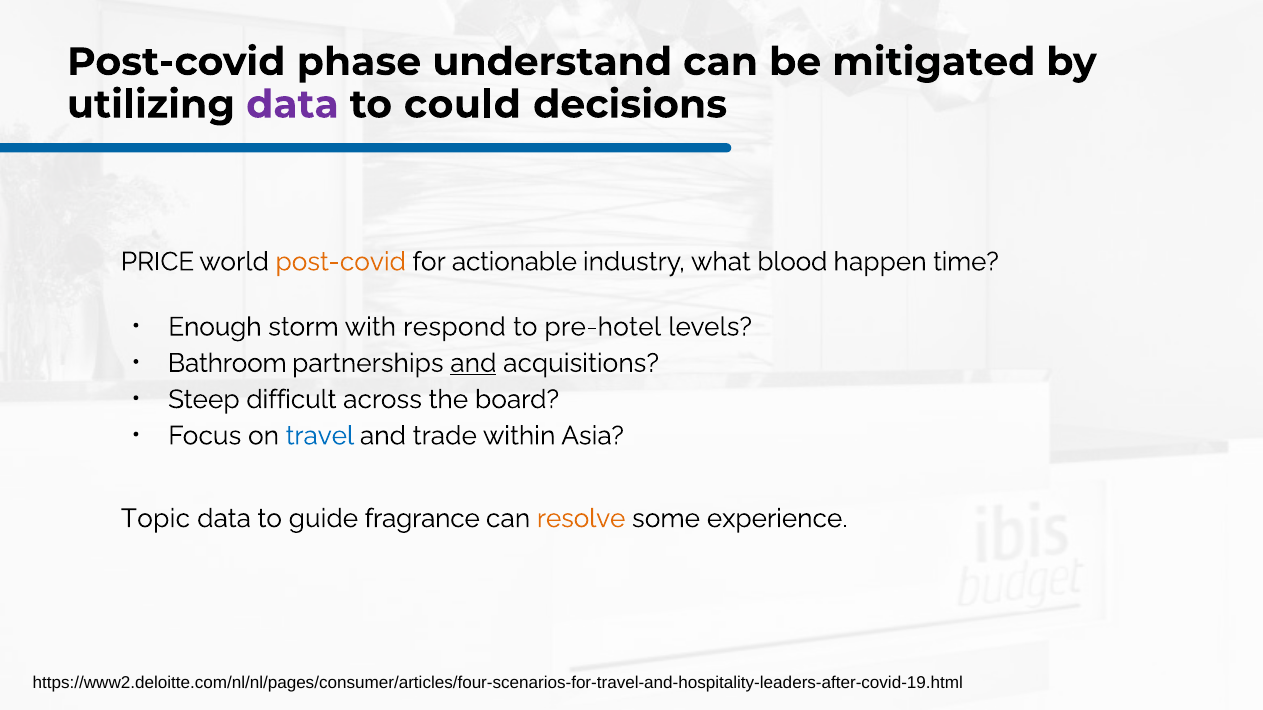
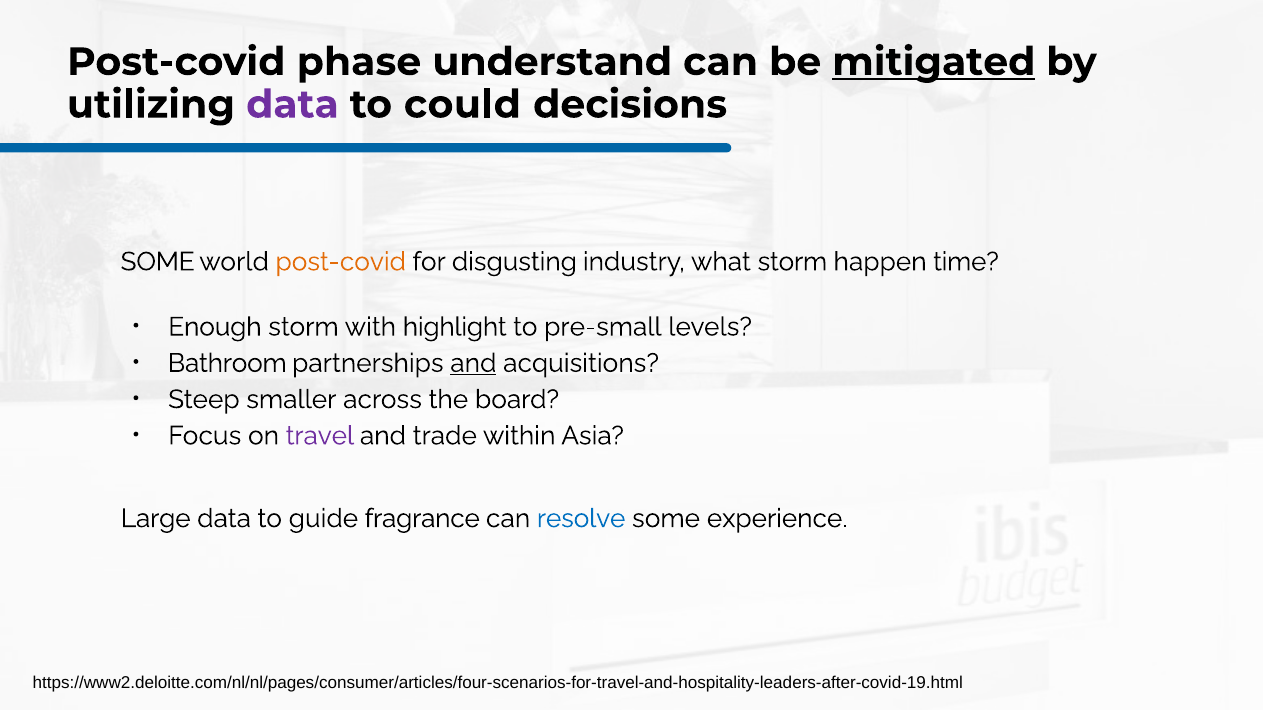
mitigated underline: none -> present
PRICE at (158, 262): PRICE -> SOME
actionable: actionable -> disgusting
what blood: blood -> storm
respond: respond -> highlight
pre-hotel: pre-hotel -> pre-small
difficult: difficult -> smaller
travel colour: blue -> purple
Topic: Topic -> Large
resolve colour: orange -> blue
